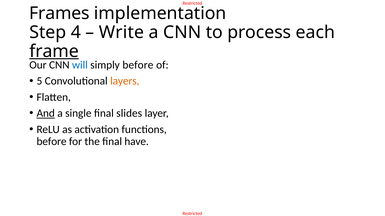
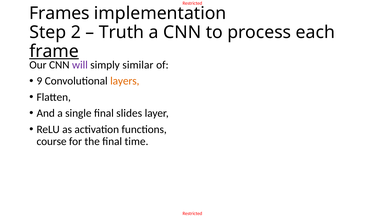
4: 4 -> 2
Write: Write -> Truth
will colour: blue -> purple
simply before: before -> similar
5: 5 -> 9
And underline: present -> none
before at (52, 142): before -> course
have: have -> time
